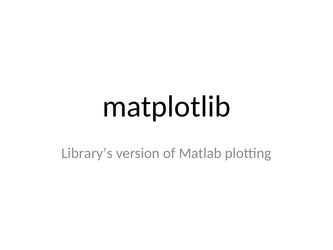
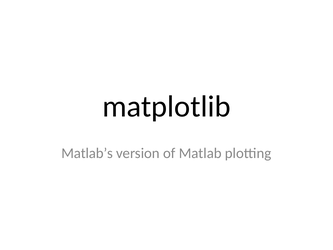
Library’s: Library’s -> Matlab’s
